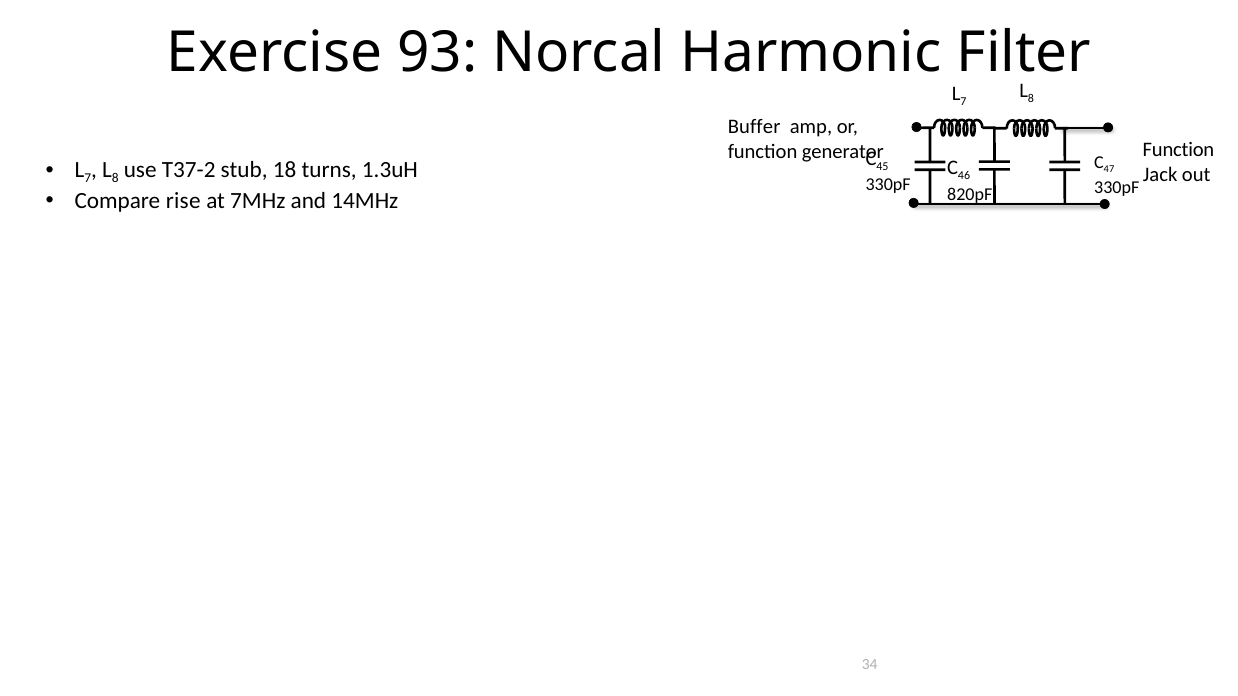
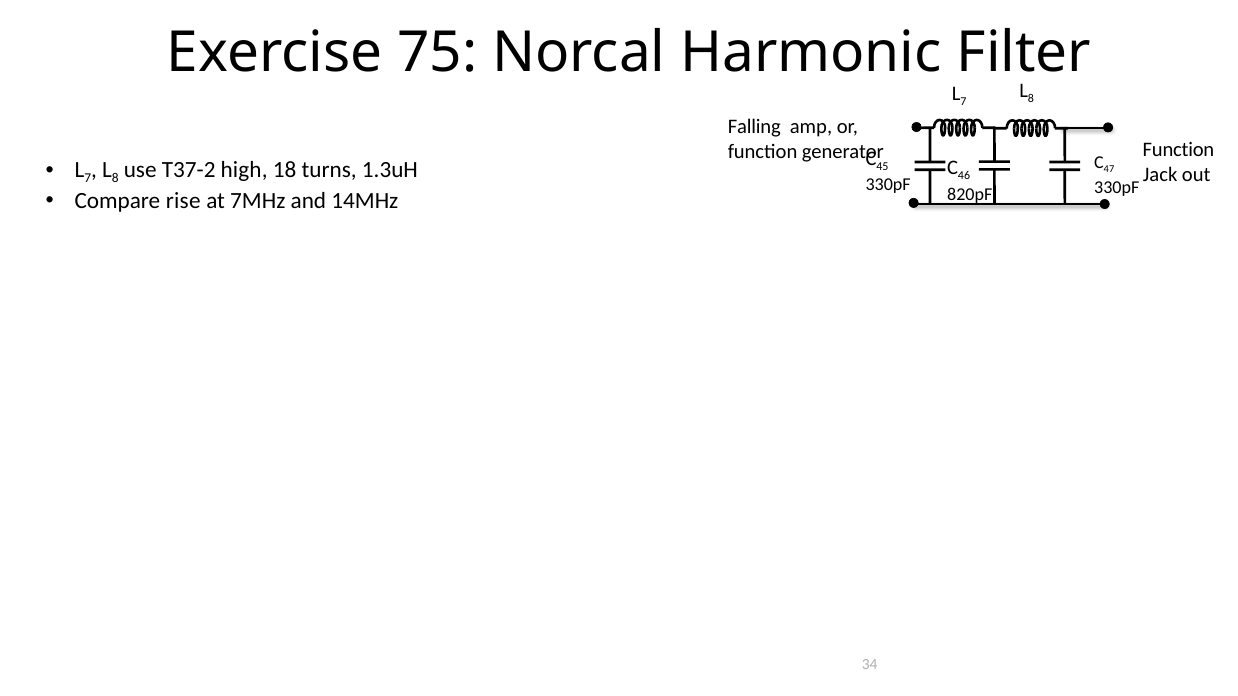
93: 93 -> 75
Buffer: Buffer -> Falling
stub: stub -> high
